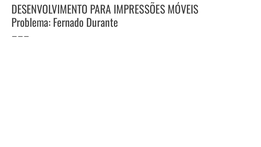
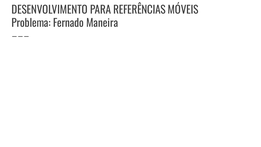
IMPRESSÕES: IMPRESSÕES -> REFERÊNCIAS
Durante: Durante -> Maneira
